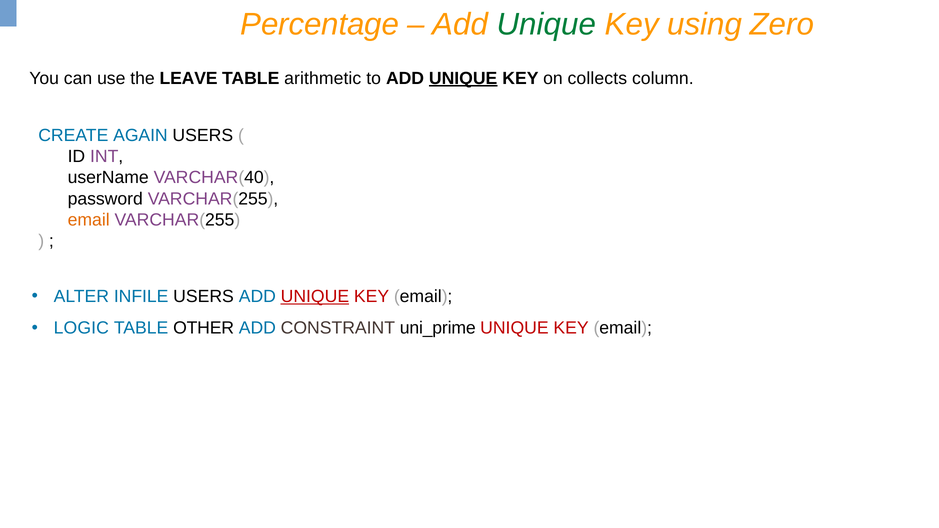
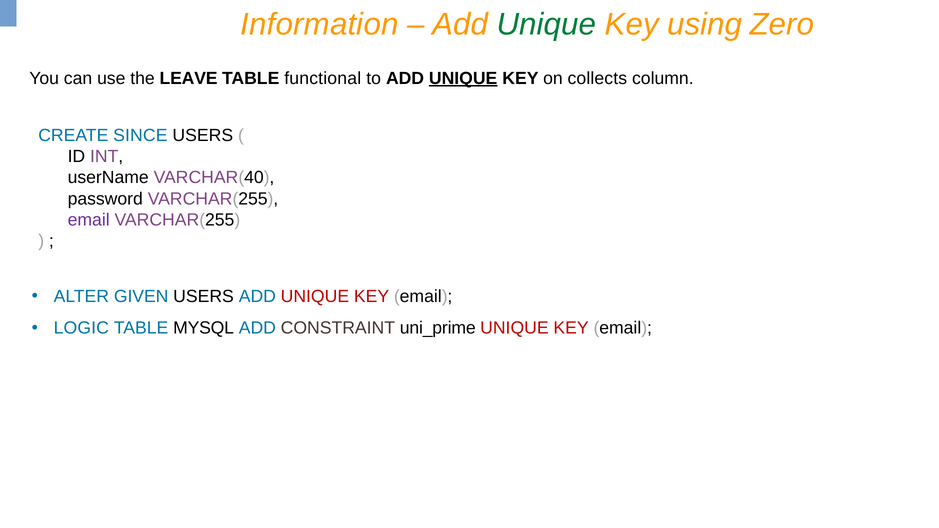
Percentage: Percentage -> Information
arithmetic: arithmetic -> functional
AGAIN: AGAIN -> SINCE
email at (89, 220) colour: orange -> purple
INFILE: INFILE -> GIVEN
UNIQUE at (315, 297) underline: present -> none
OTHER: OTHER -> MYSQL
